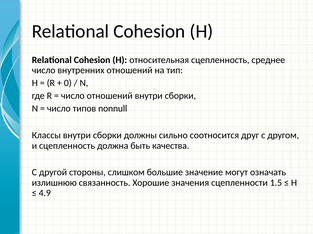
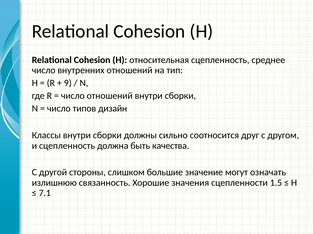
0: 0 -> 9
nonnull: nonnull -> дизайн
4.9: 4.9 -> 7.1
